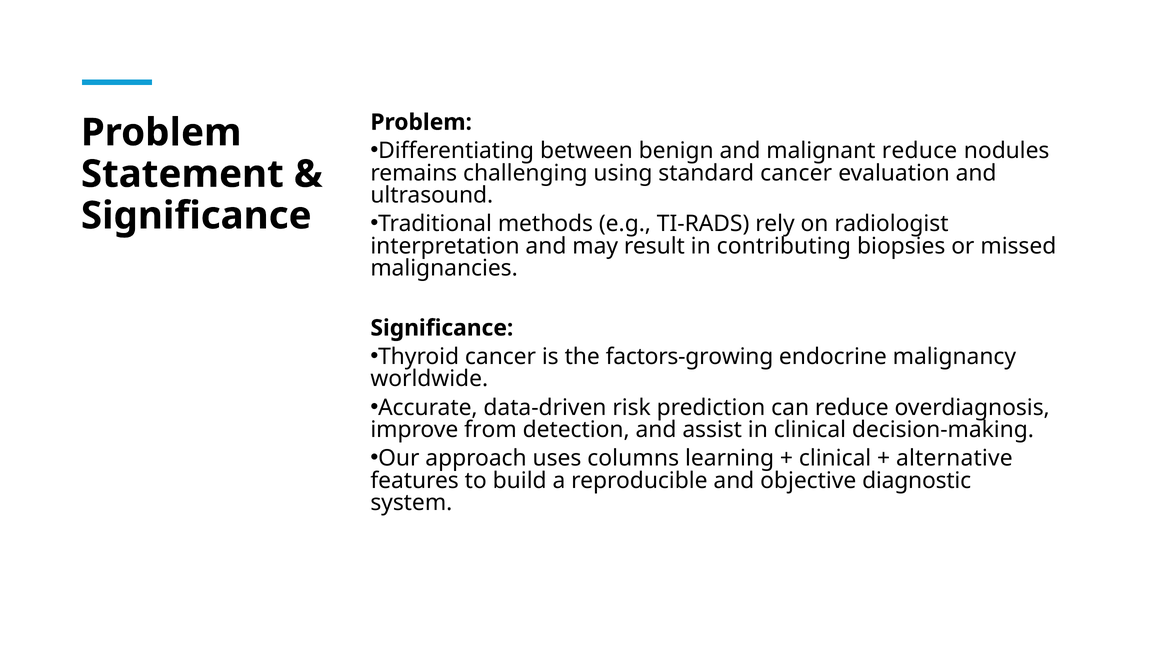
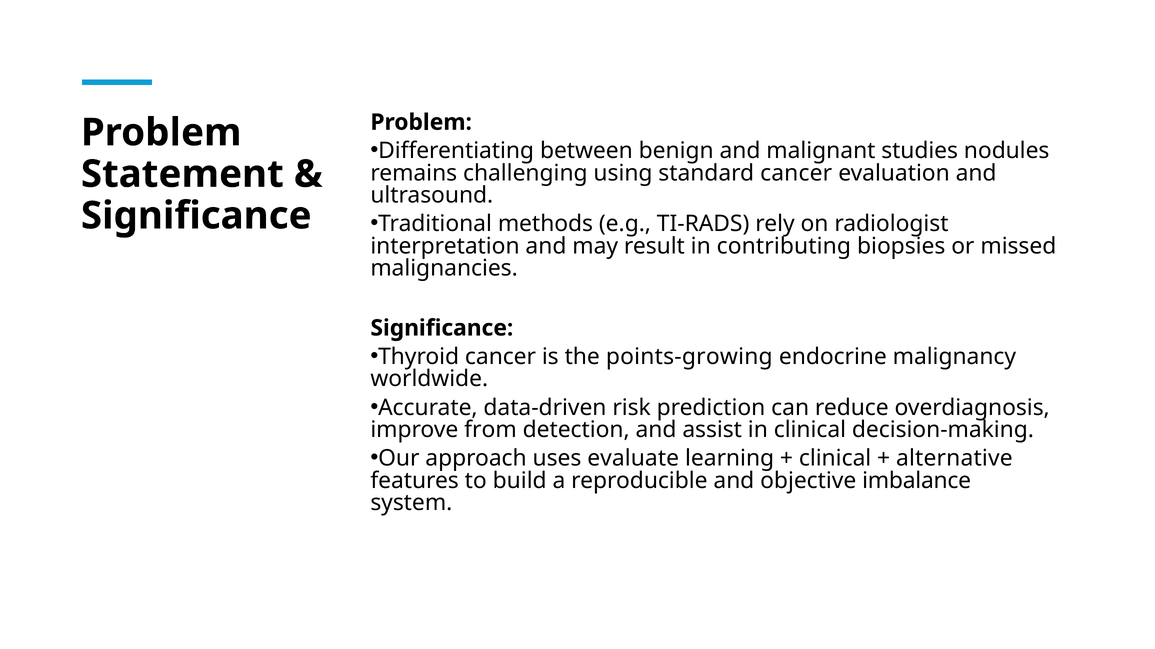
malignant reduce: reduce -> studies
factors-growing: factors-growing -> points-growing
columns: columns -> evaluate
diagnostic: diagnostic -> imbalance
